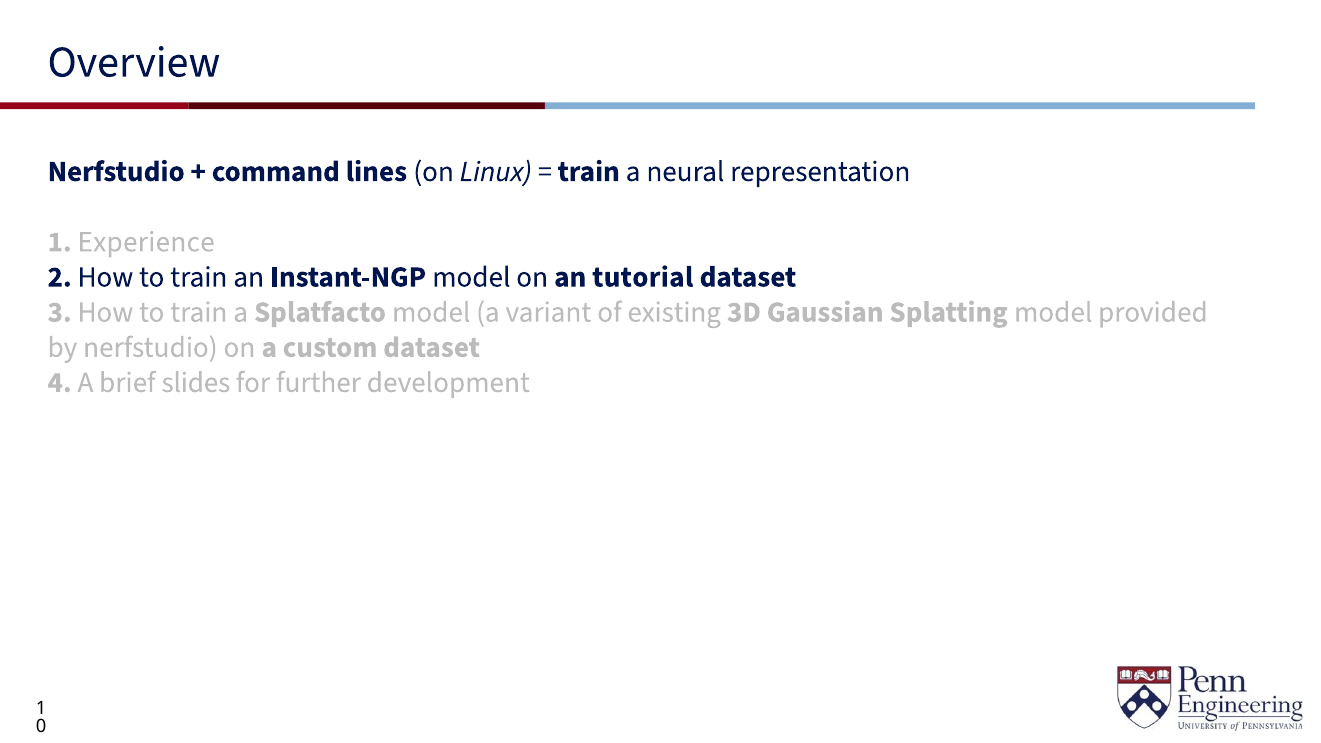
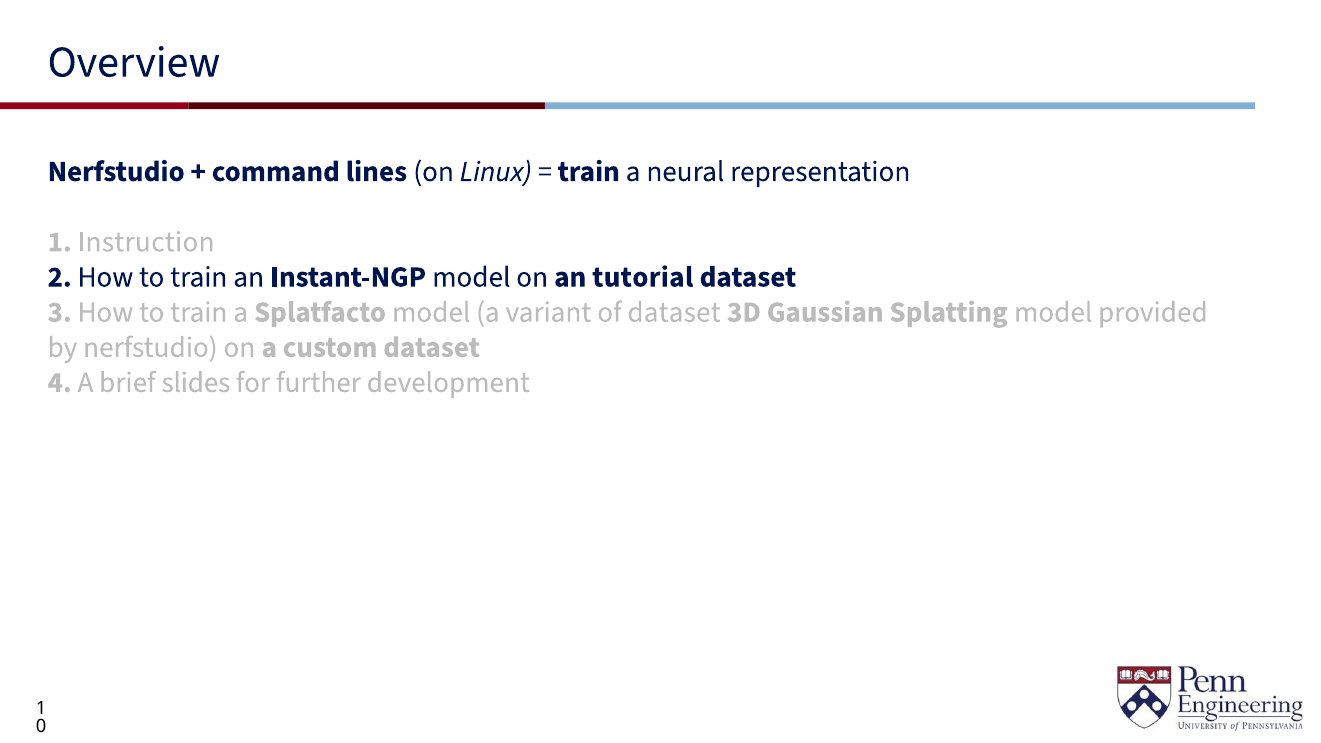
Experience: Experience -> Instruction
of existing: existing -> dataset
